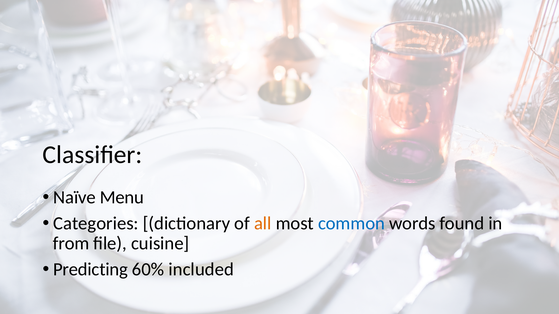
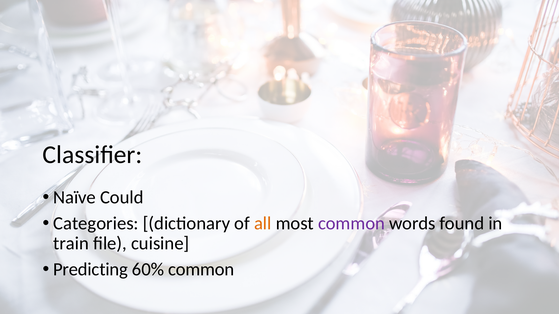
Menu: Menu -> Could
common at (351, 224) colour: blue -> purple
from: from -> train
60% included: included -> common
